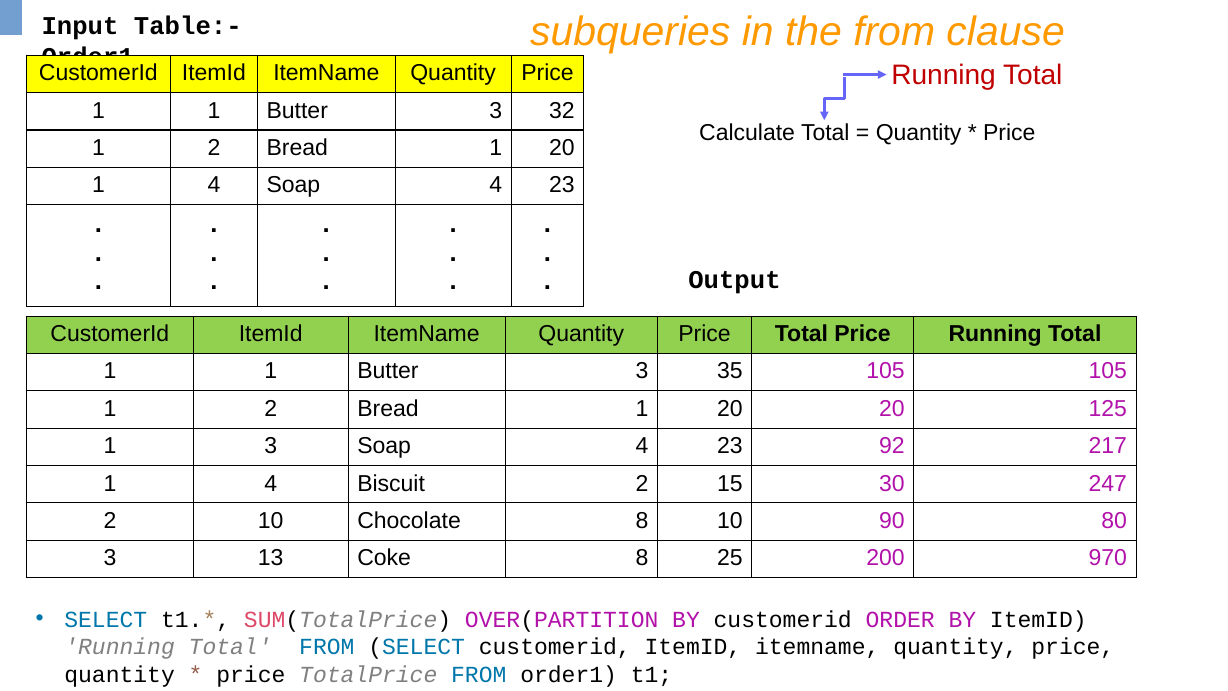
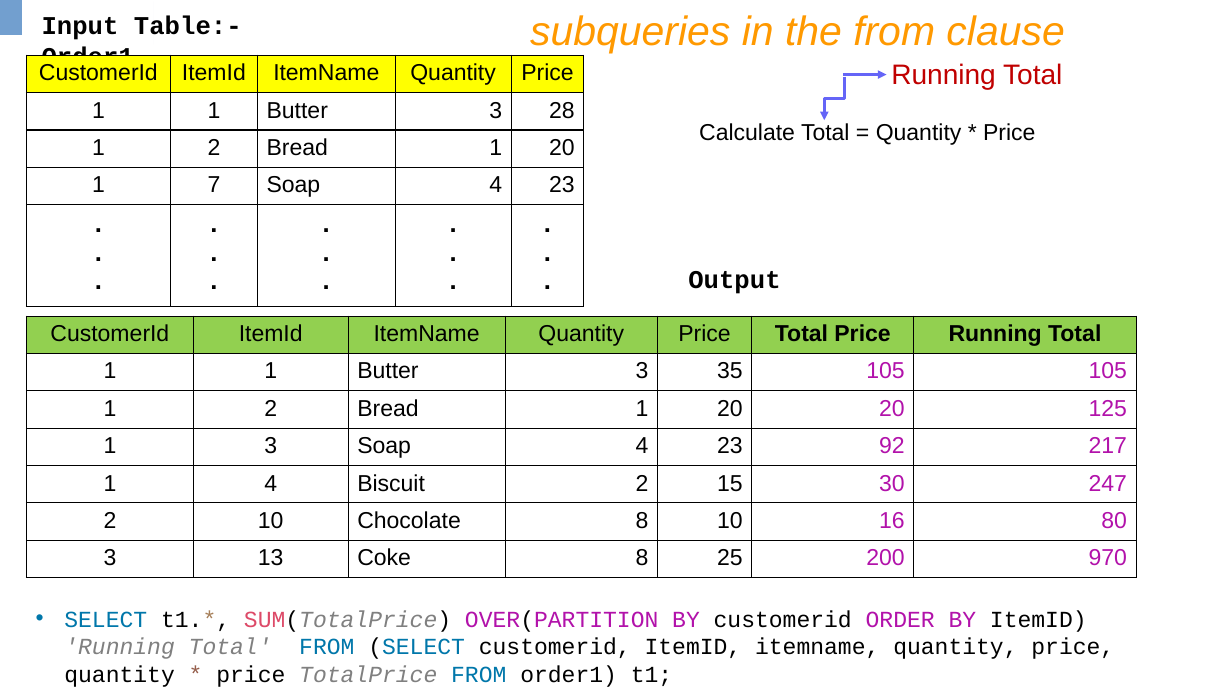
32: 32 -> 28
4 at (214, 185): 4 -> 7
90: 90 -> 16
